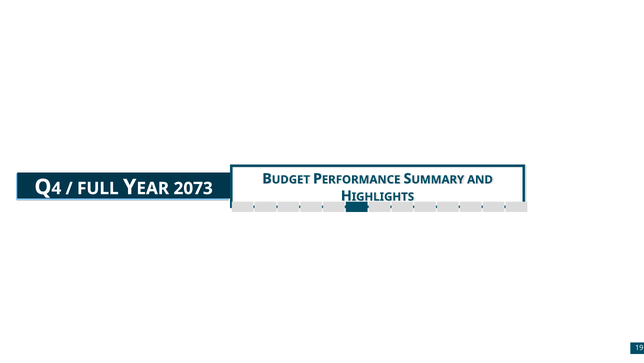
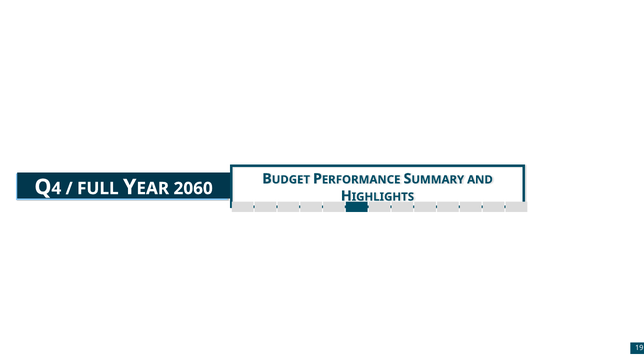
2073: 2073 -> 2060
